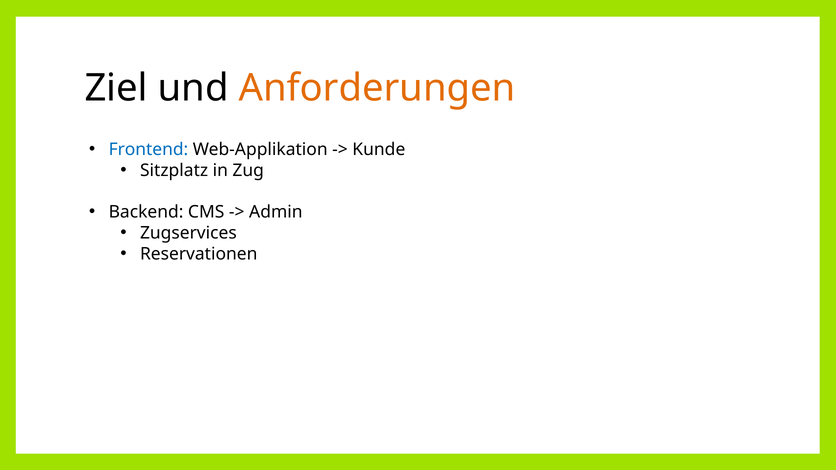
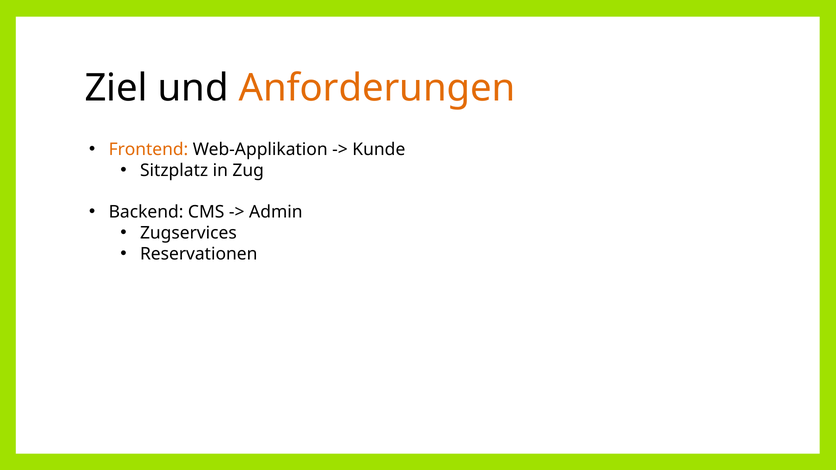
Frontend colour: blue -> orange
